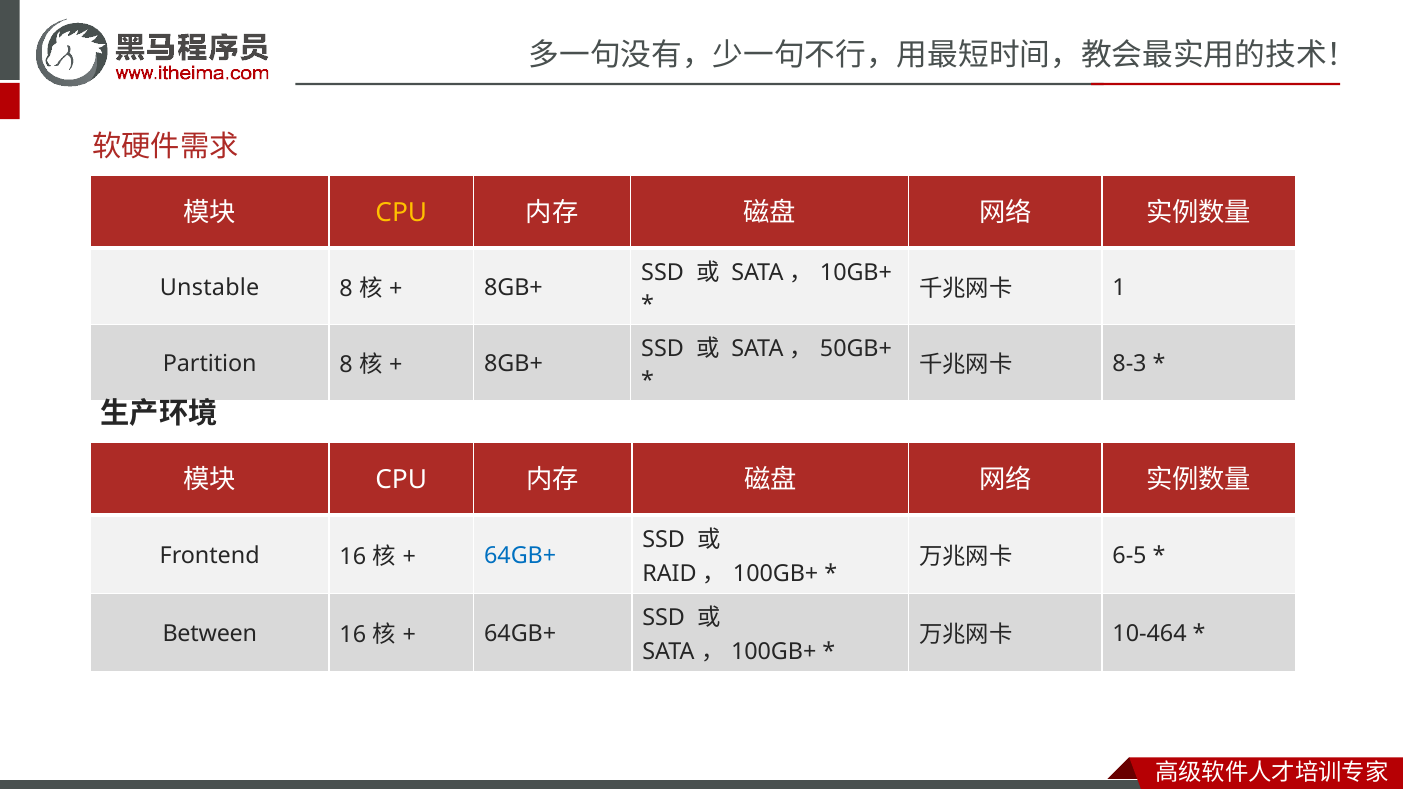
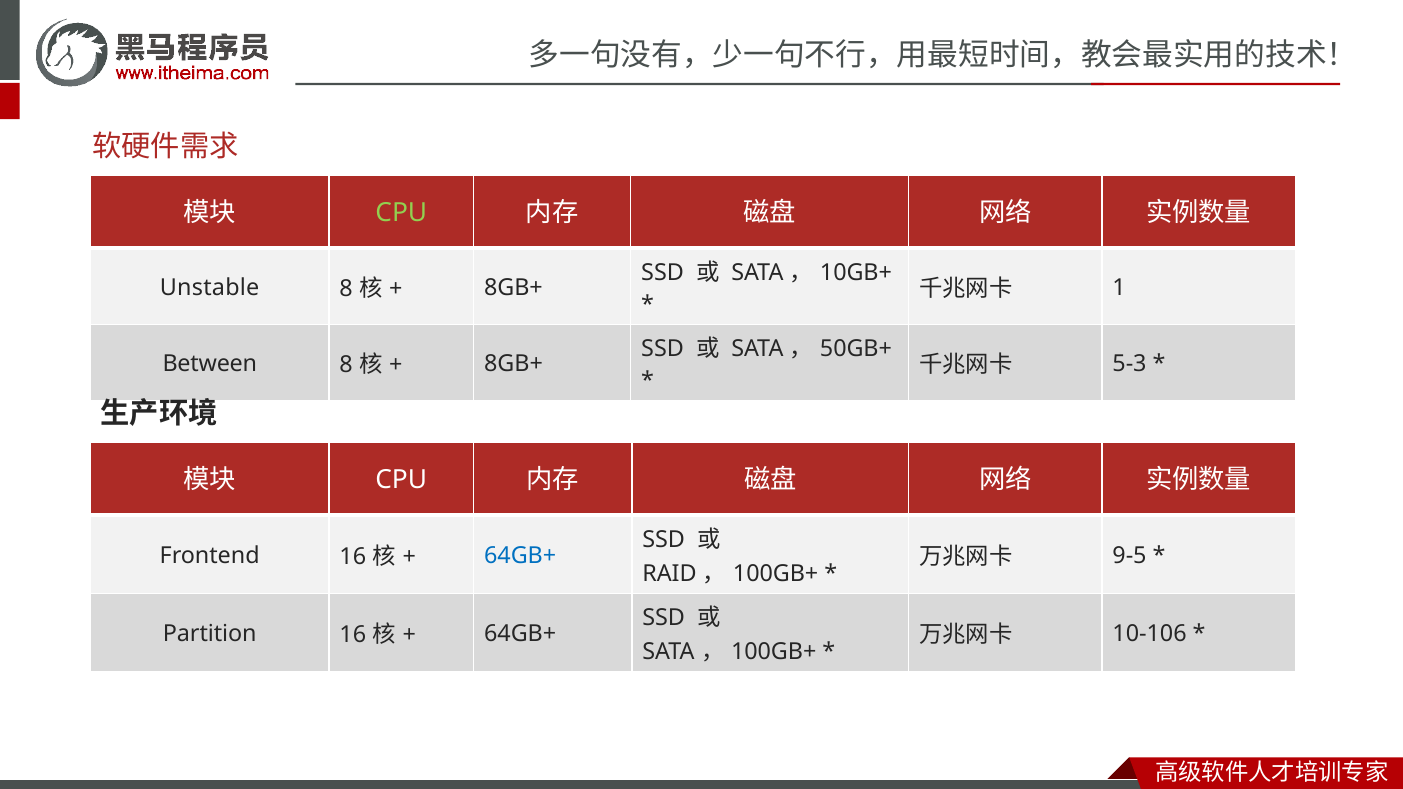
CPU at (401, 213) colour: yellow -> light green
8-3: 8-3 -> 5-3
Partition: Partition -> Between
6-5: 6-5 -> 9-5
10-464: 10-464 -> 10-106
Between: Between -> Partition
